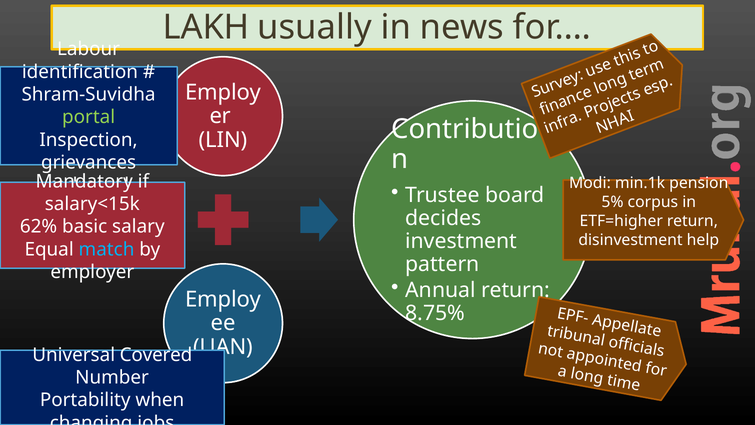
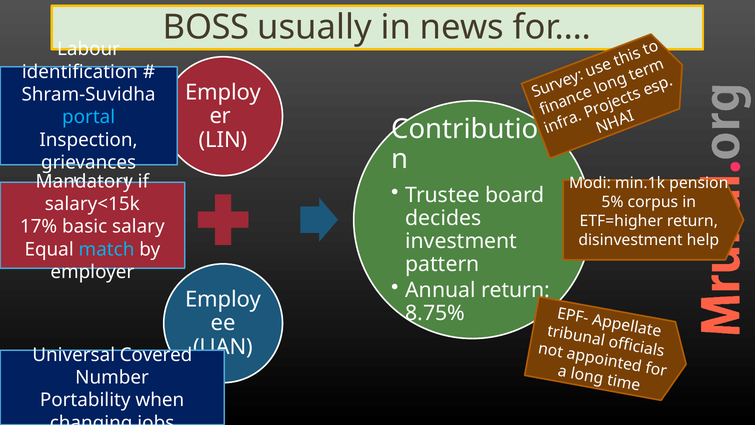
LAKH: LAKH -> BOSS
portal colour: light green -> light blue
62%: 62% -> 17%
